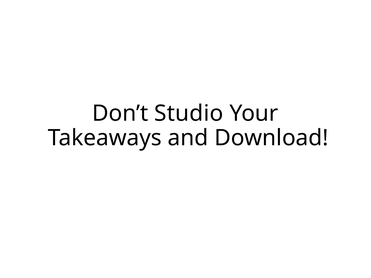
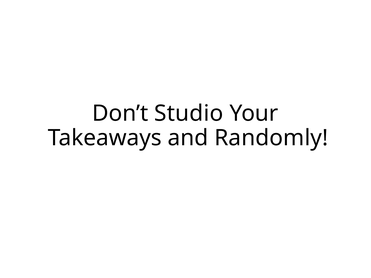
Download: Download -> Randomly
